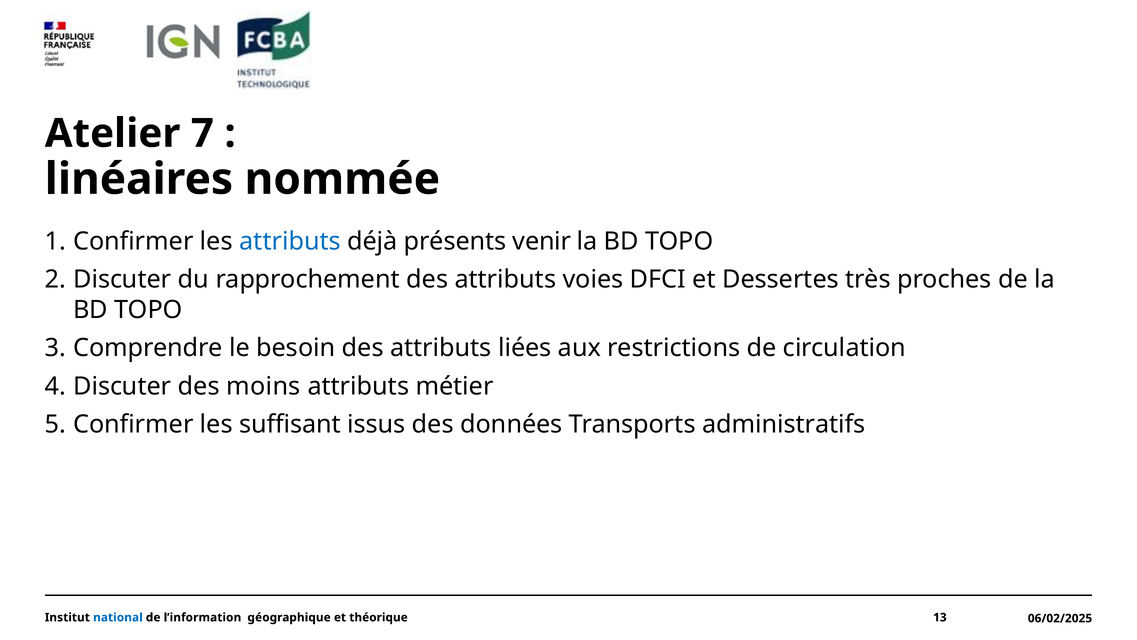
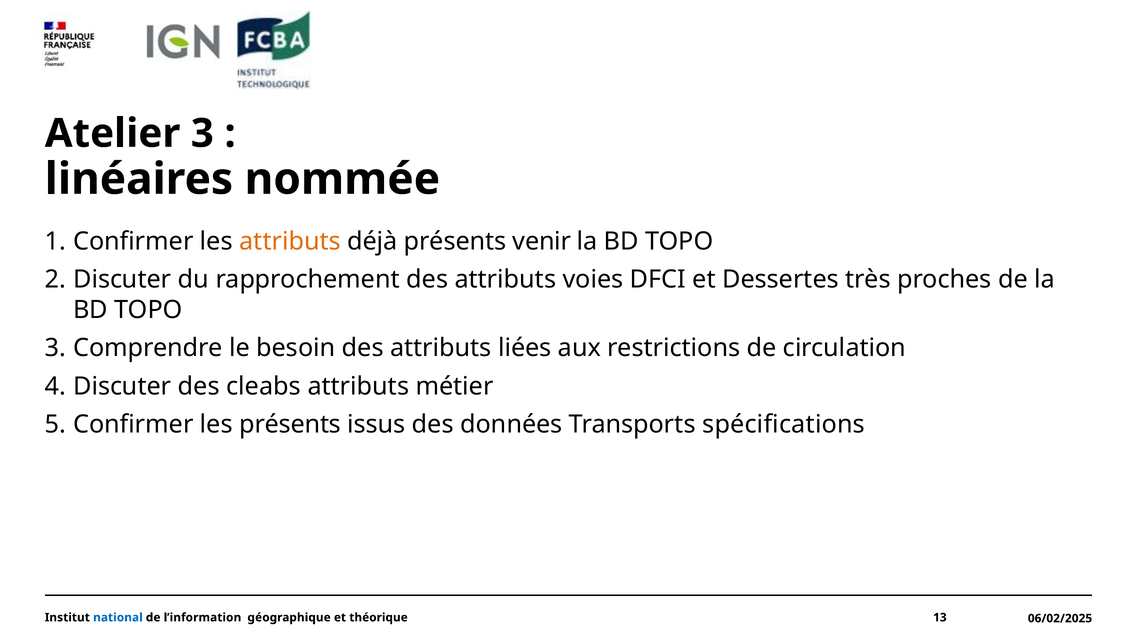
Atelier 7: 7 -> 3
attributs at (290, 241) colour: blue -> orange
moins: moins -> cleabs
les suffisant: suffisant -> présents
administratifs: administratifs -> spécifications
